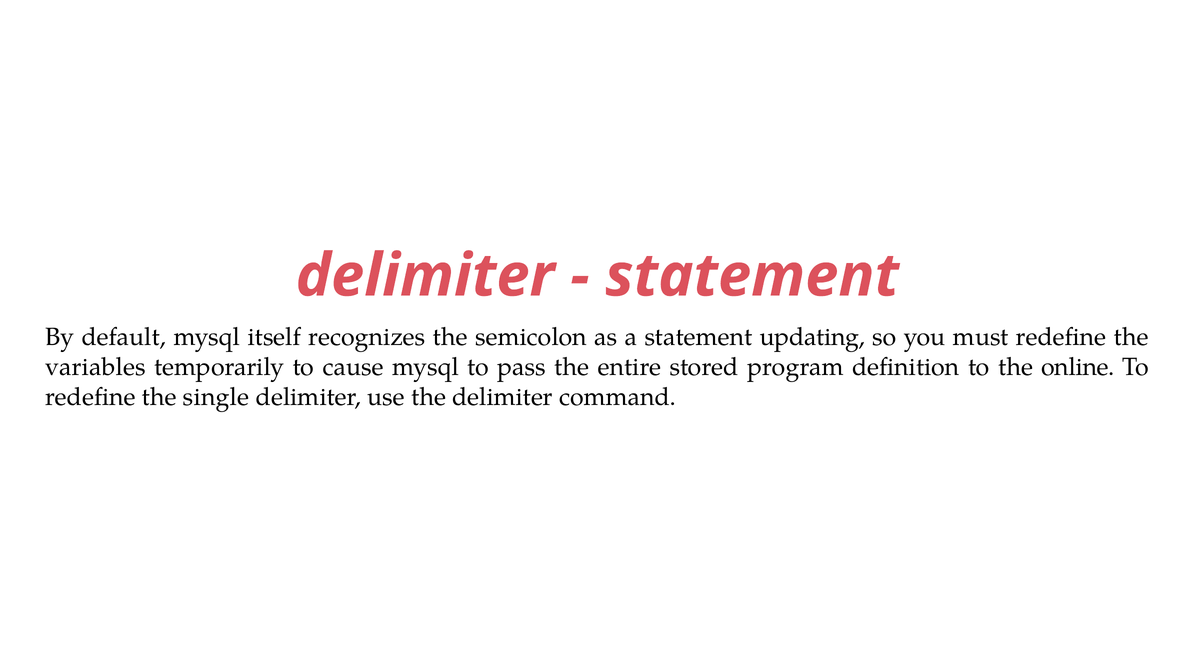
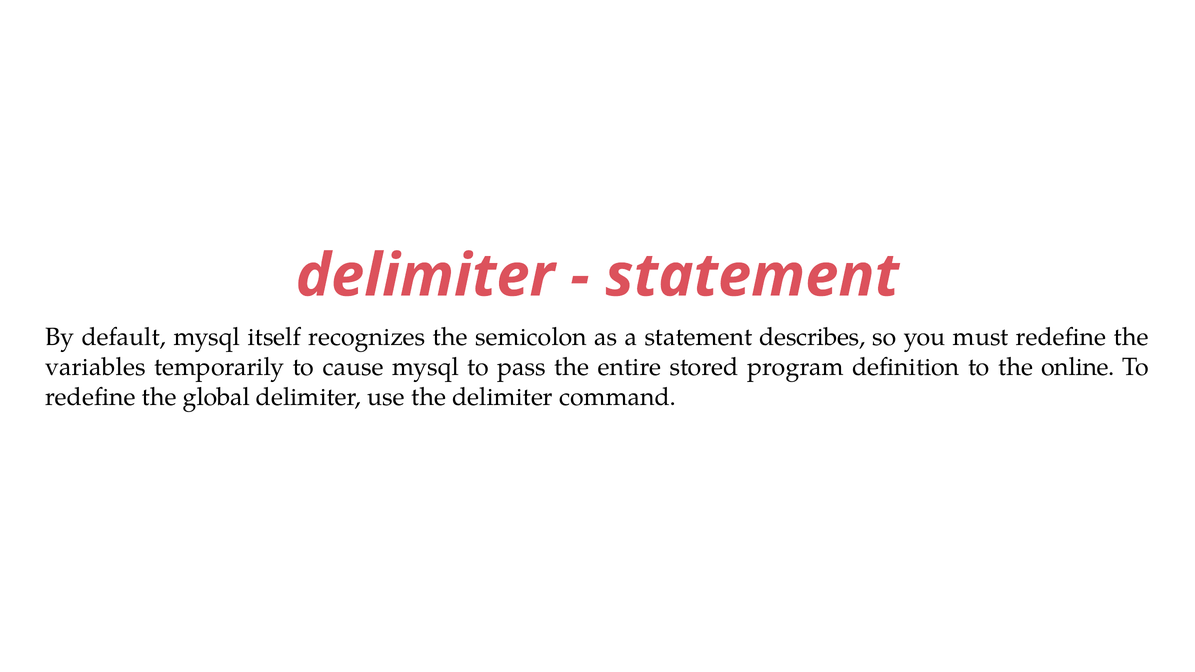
updating: updating -> describes
single: single -> global
